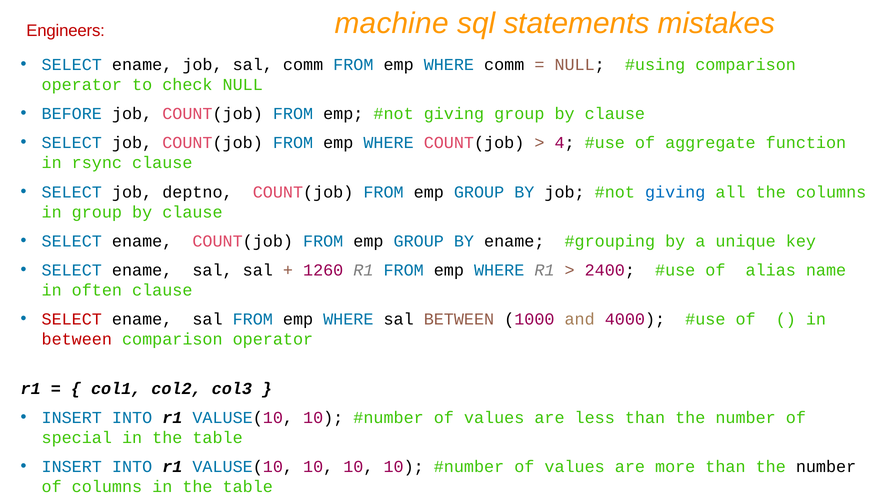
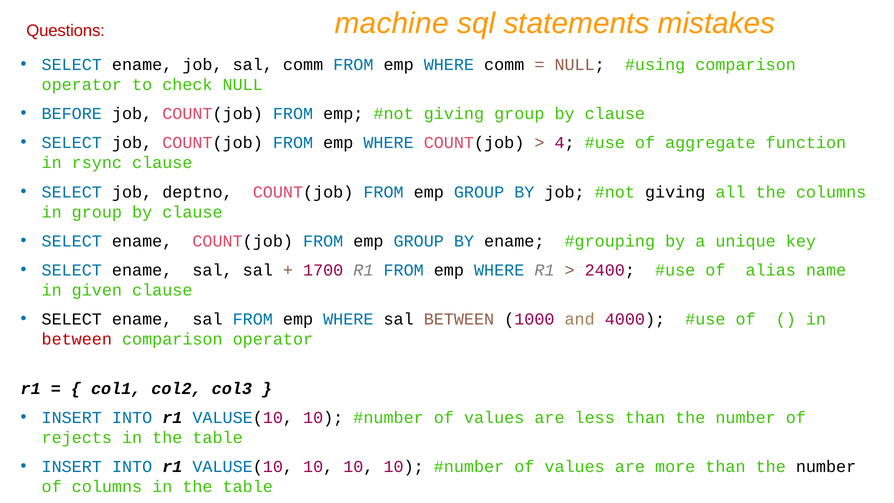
Engineers: Engineers -> Questions
giving at (675, 192) colour: blue -> black
1260: 1260 -> 1700
often: often -> given
SELECT at (72, 319) colour: red -> black
special: special -> rejects
